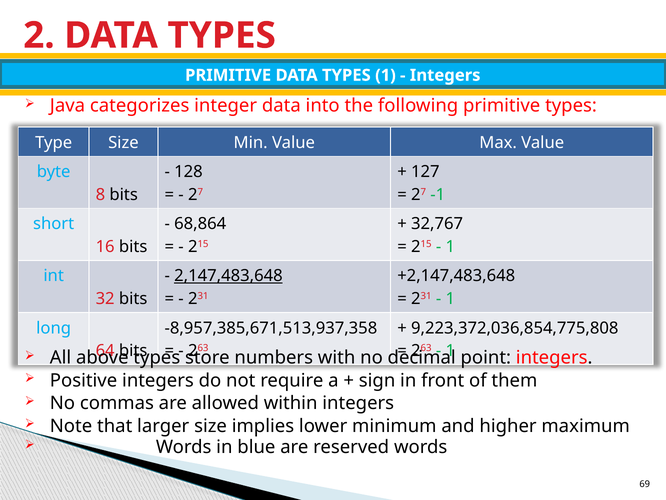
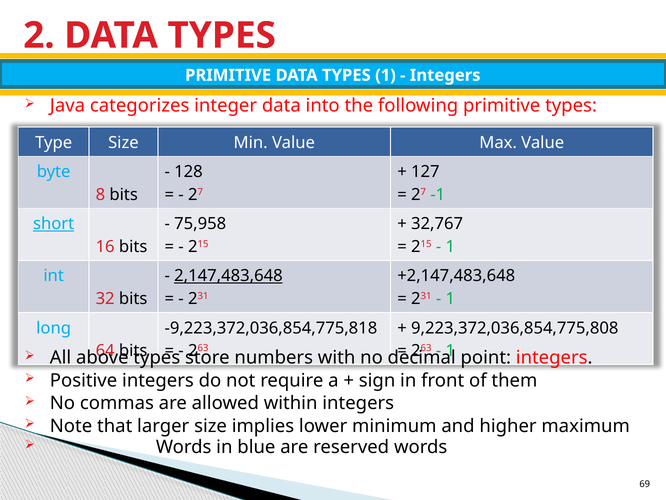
short underline: none -> present
68,864: 68,864 -> 75,958
-8,957,385,671,513,937,358: -8,957,385,671,513,937,358 -> -9,223,372,036,854,775,818
